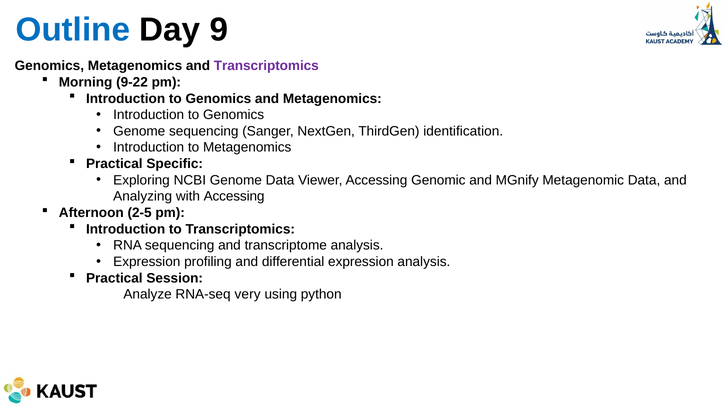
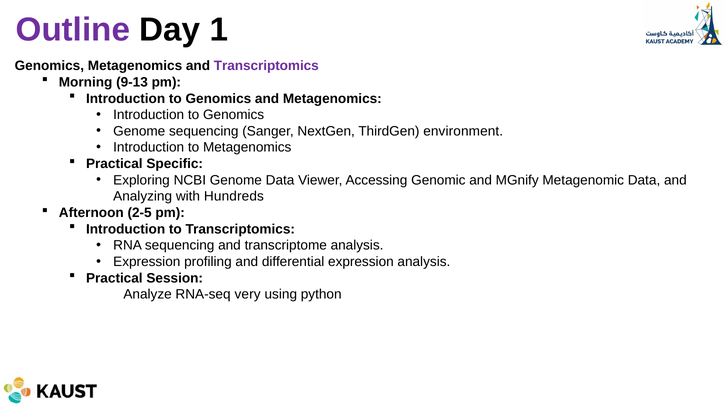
Outline colour: blue -> purple
9: 9 -> 1
9-22: 9-22 -> 9-13
identification: identification -> environment
with Accessing: Accessing -> Hundreds
